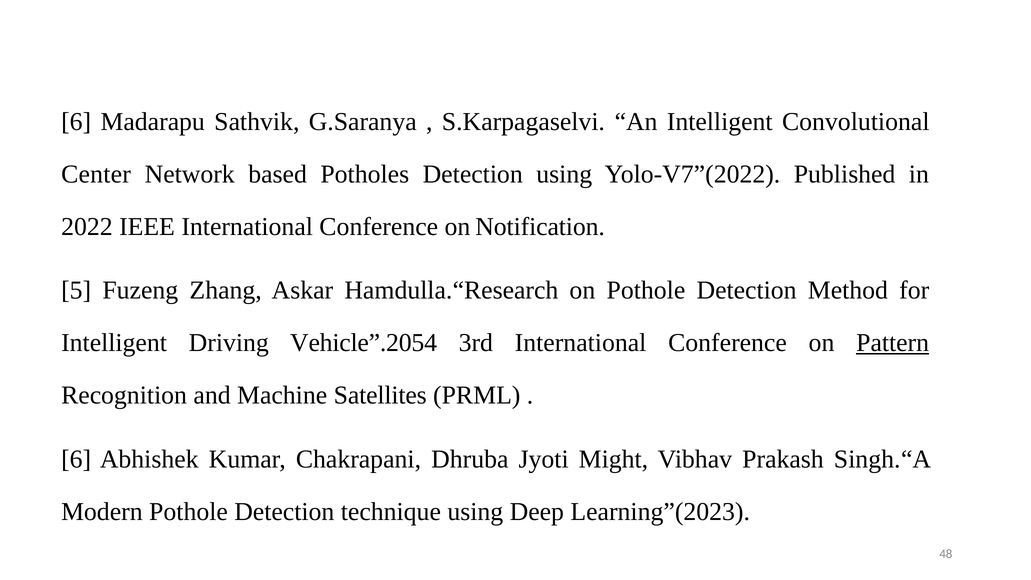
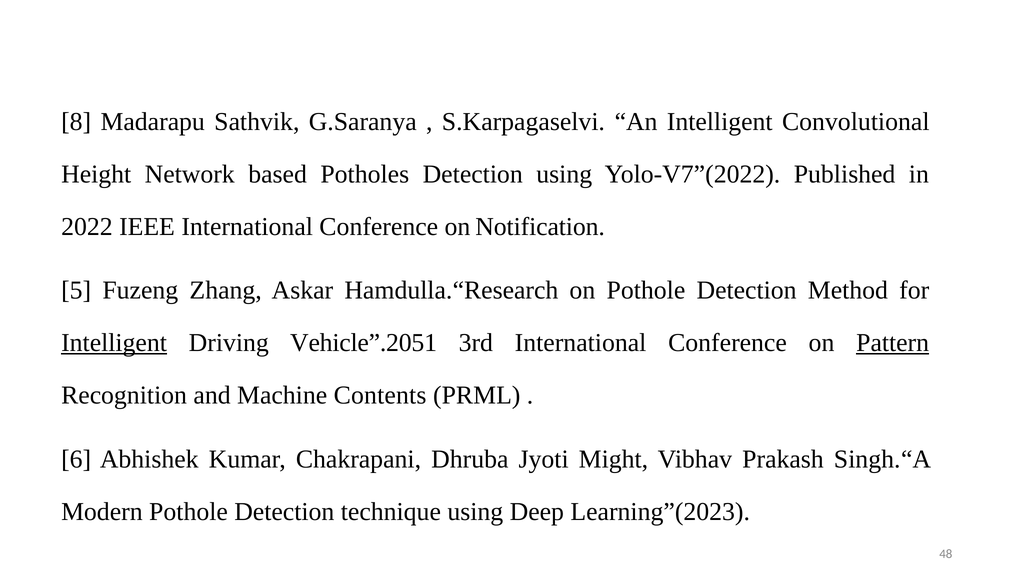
6 at (76, 122): 6 -> 8
Center: Center -> Height
Intelligent at (114, 343) underline: none -> present
Vehicle”.2054: Vehicle”.2054 -> Vehicle”.2051
Satellites: Satellites -> Contents
